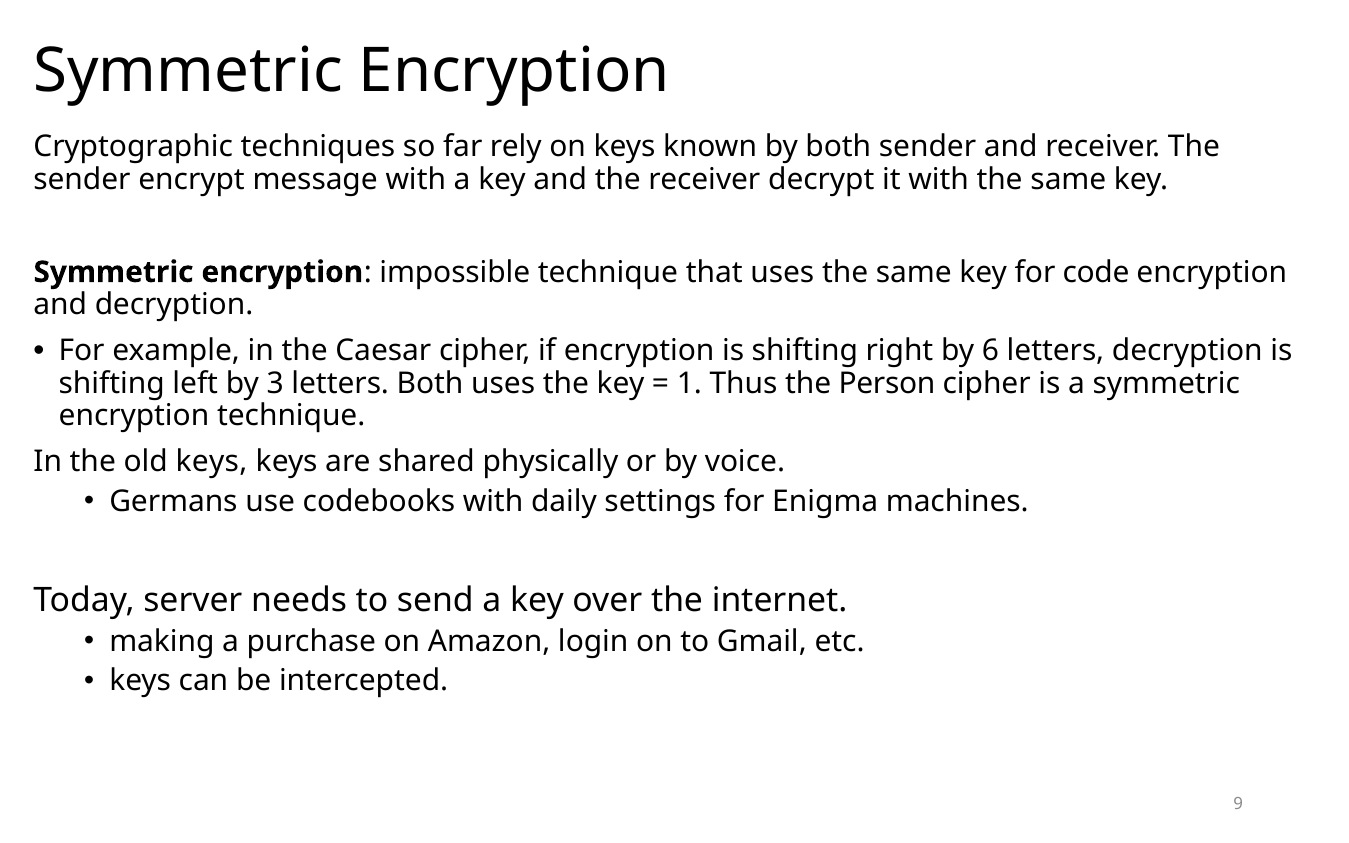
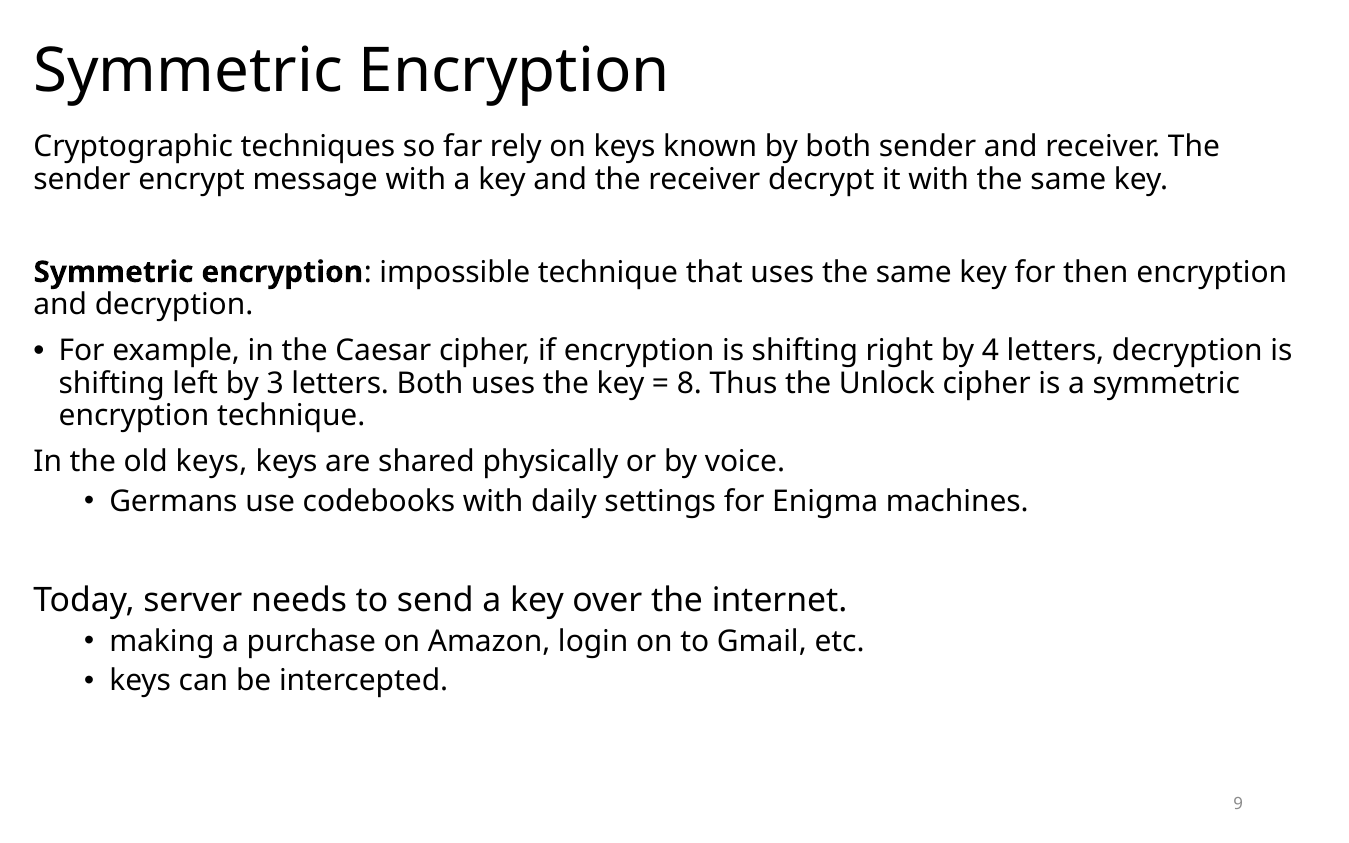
code: code -> then
6: 6 -> 4
1: 1 -> 8
Person: Person -> Unlock
